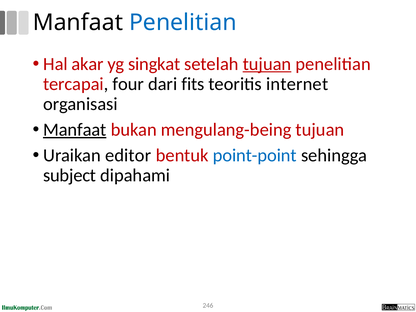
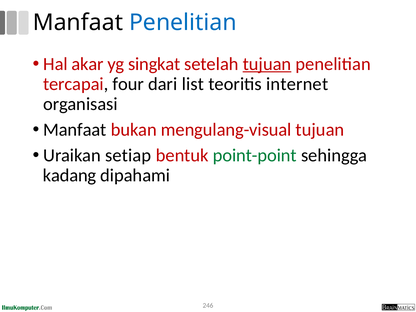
fits: fits -> list
Manfaat at (75, 130) underline: present -> none
mengulang-being: mengulang-being -> mengulang-visual
editor: editor -> setiap
point-point colour: blue -> green
subject: subject -> kadang
